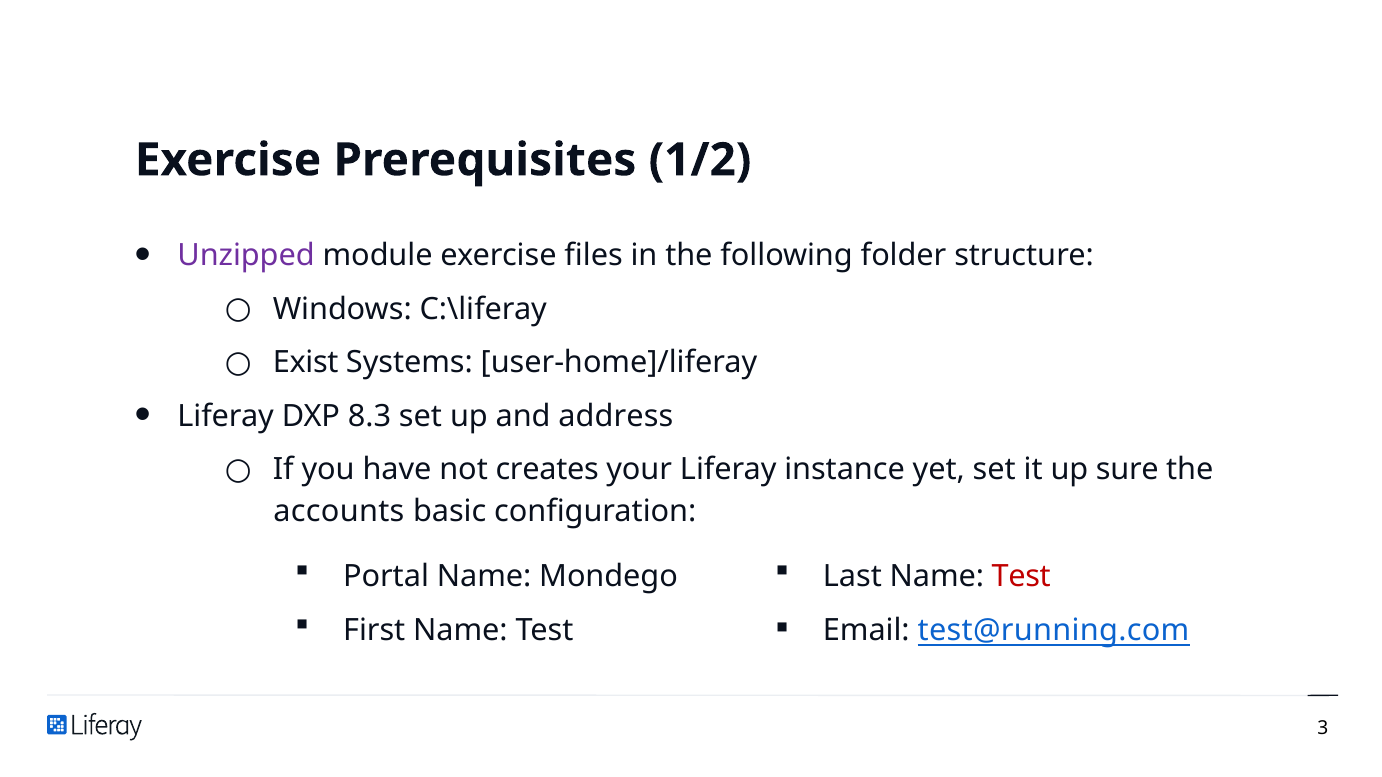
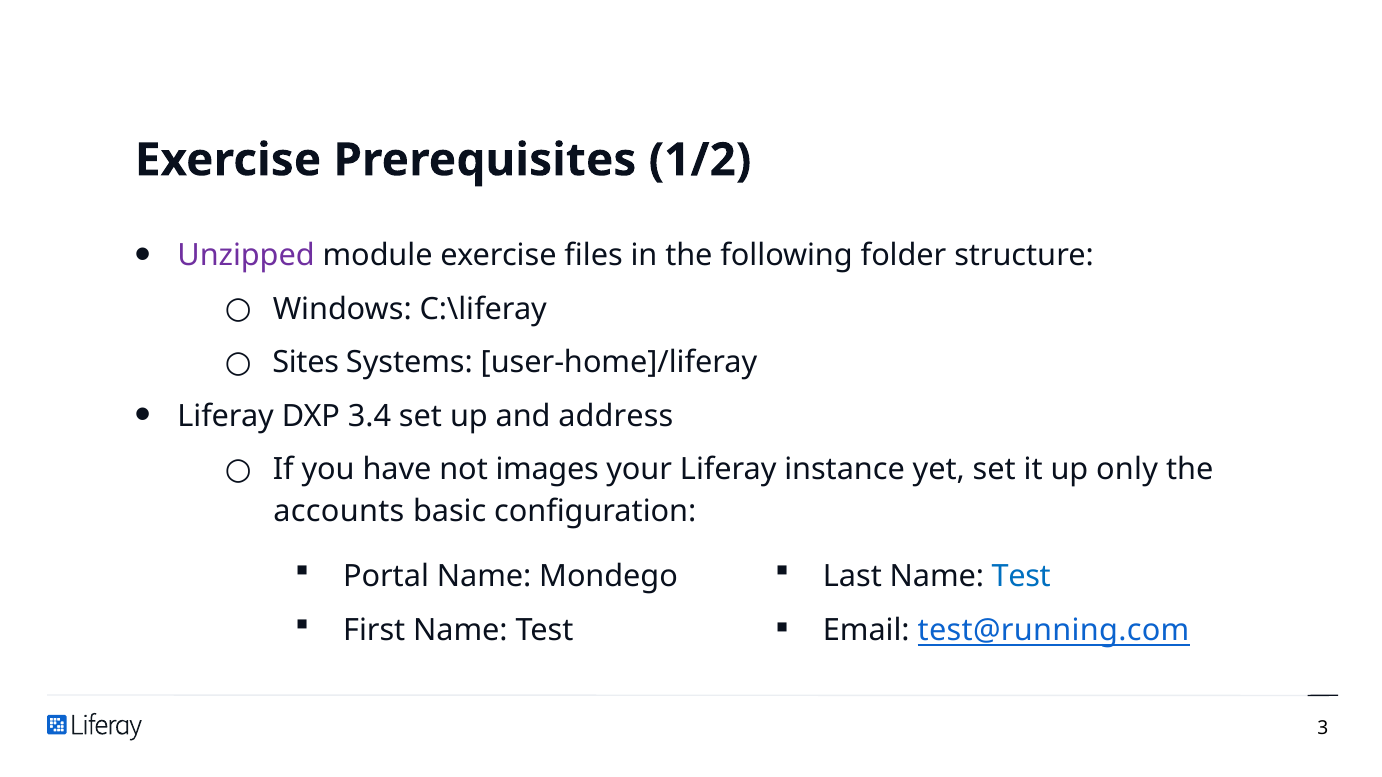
Exist: Exist -> Sites
8.3: 8.3 -> 3.4
creates: creates -> images
sure: sure -> only
Test at (1021, 577) colour: red -> blue
